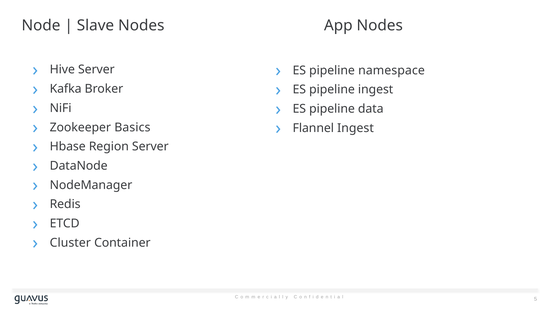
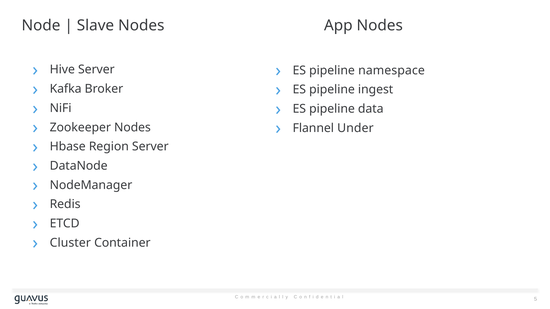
Zookeeper Basics: Basics -> Nodes
Flannel Ingest: Ingest -> Under
